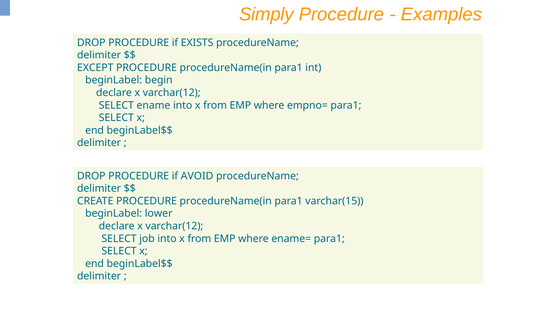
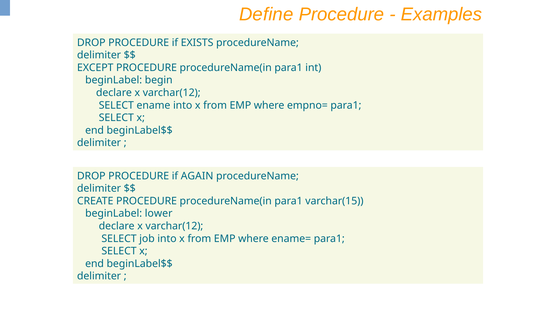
Simply: Simply -> Define
AVOID: AVOID -> AGAIN
